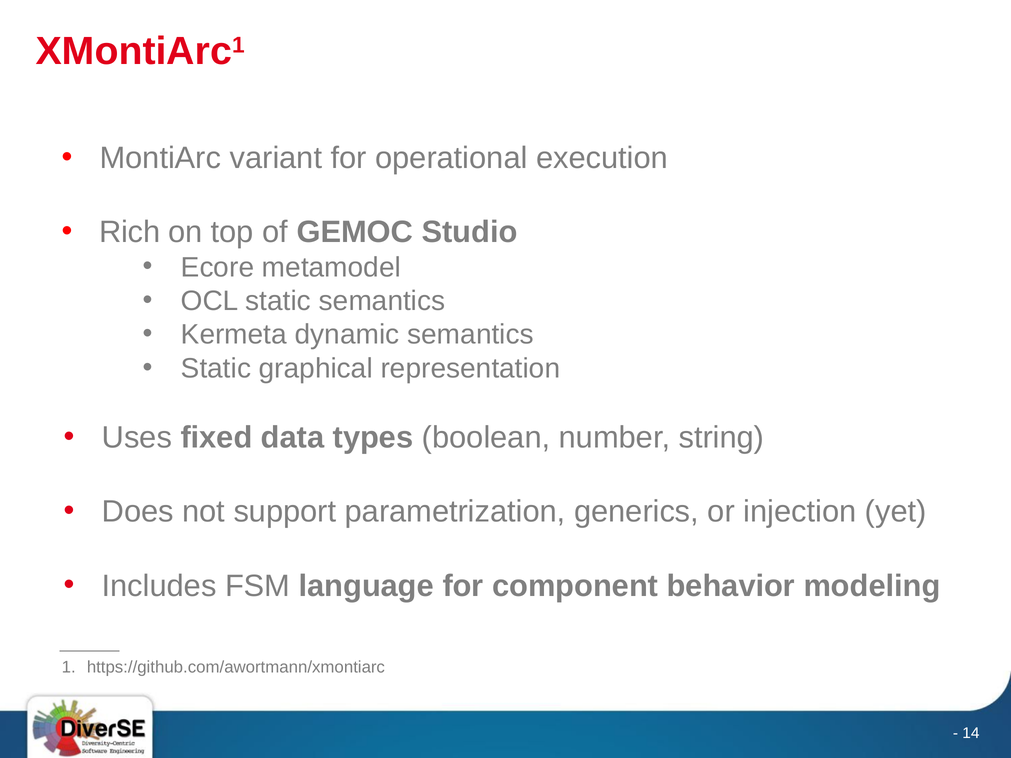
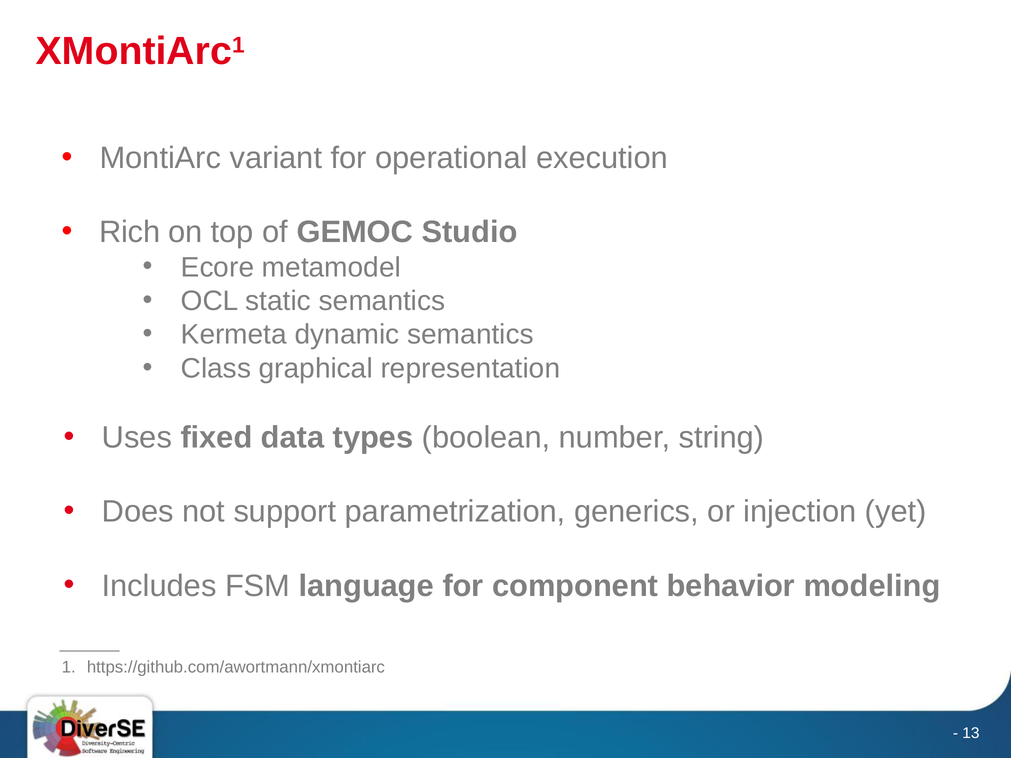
Static at (216, 368): Static -> Class
14: 14 -> 13
